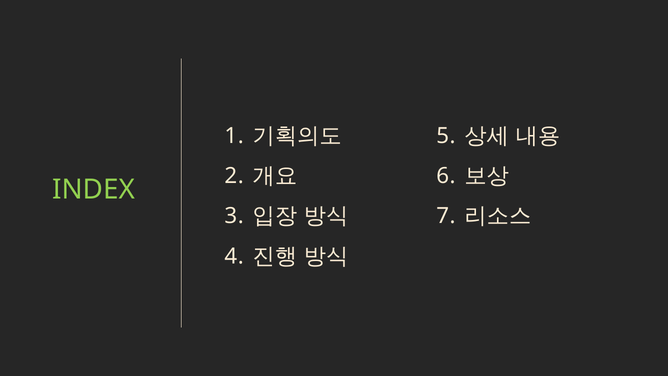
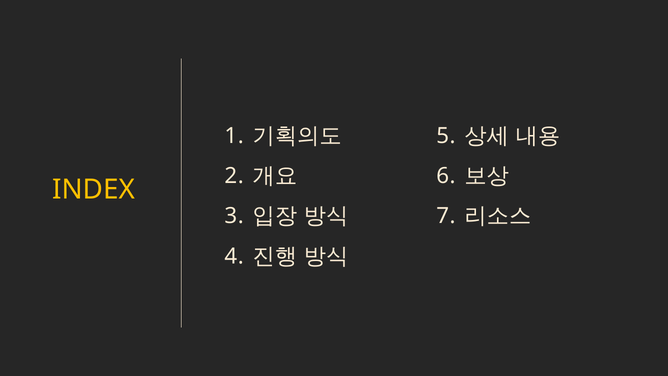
INDEX colour: light green -> yellow
